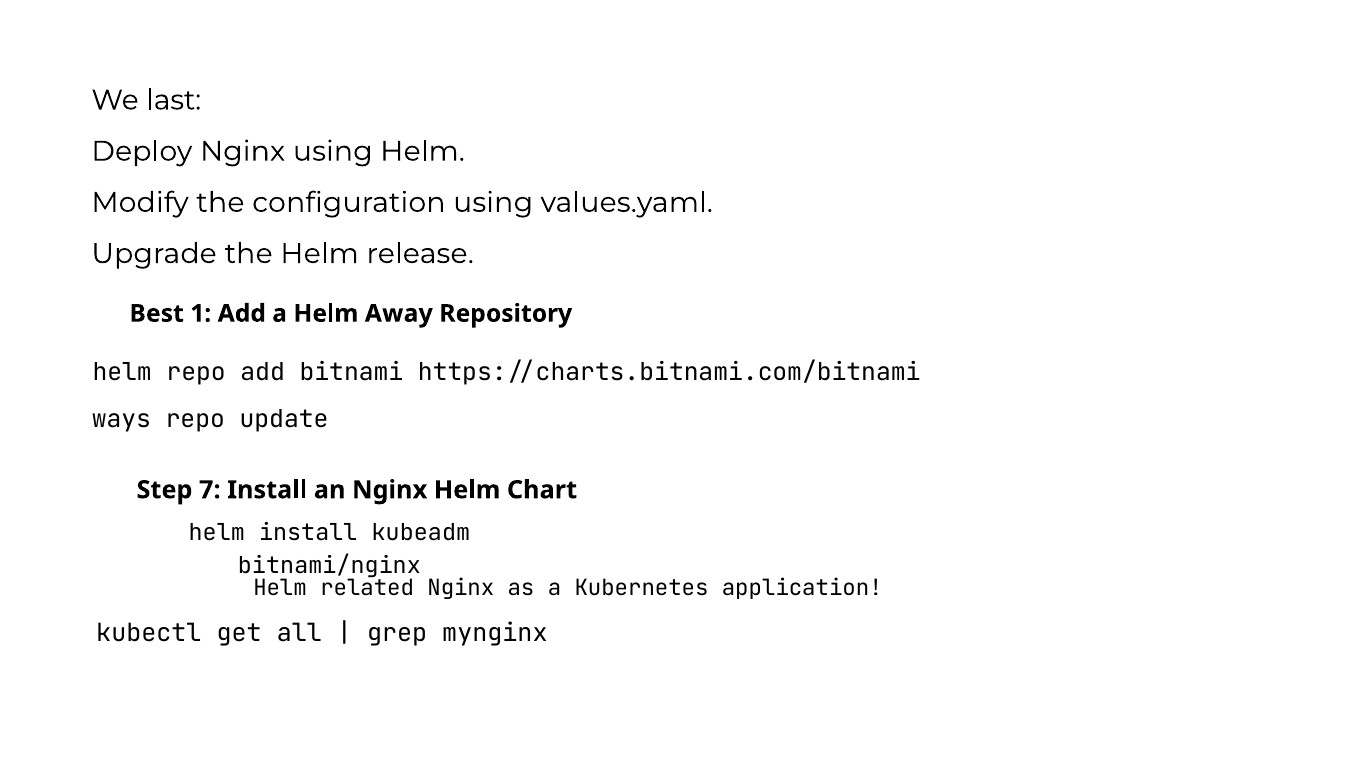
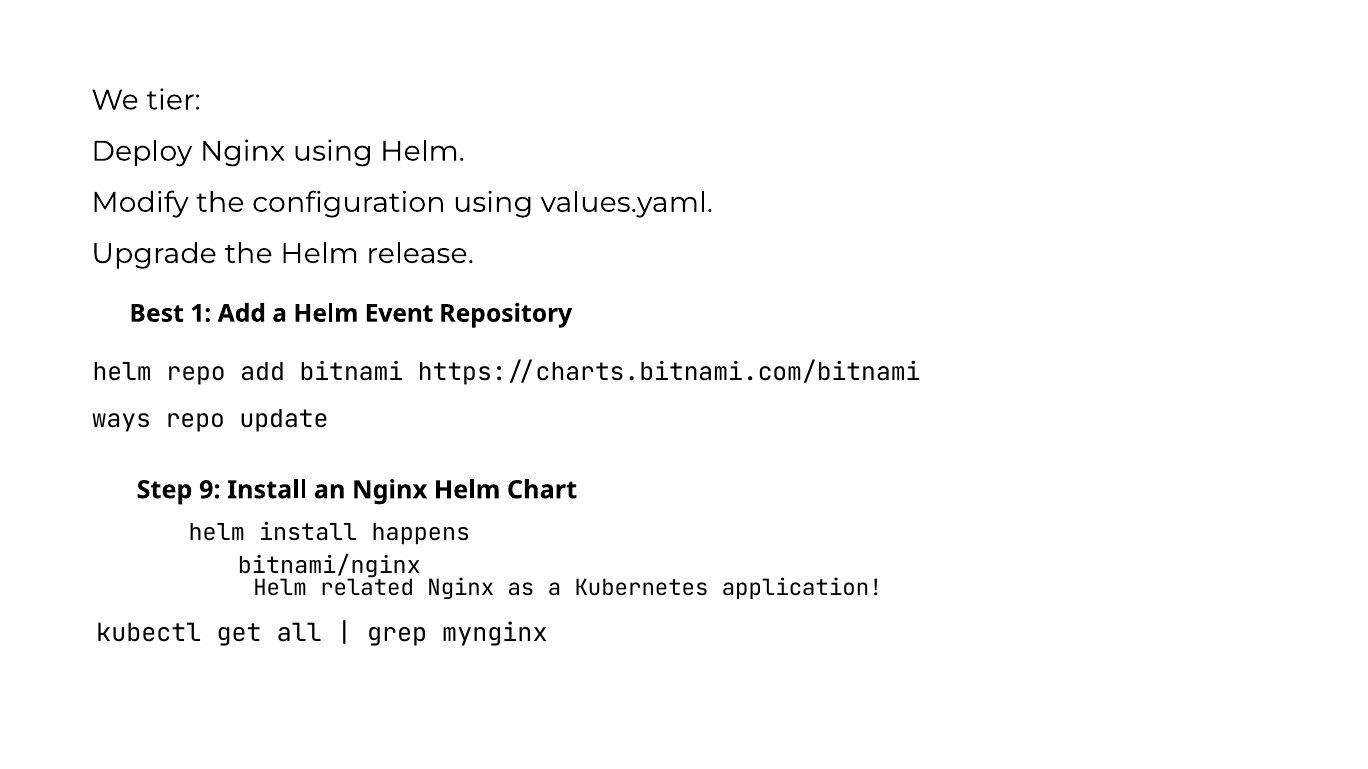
last: last -> tier
Away: Away -> Event
7: 7 -> 9
kubeadm: kubeadm -> happens
